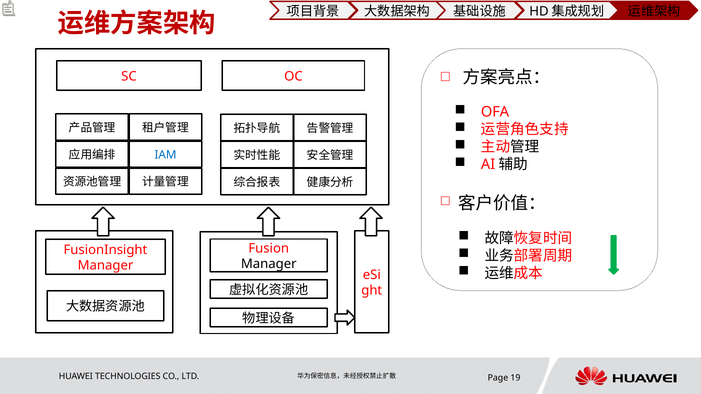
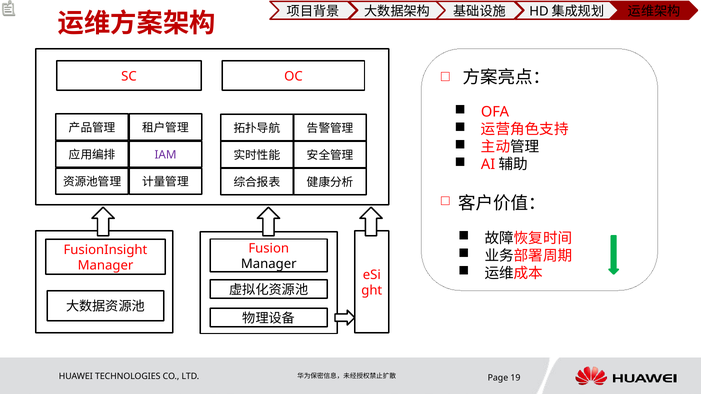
IAM colour: blue -> purple
